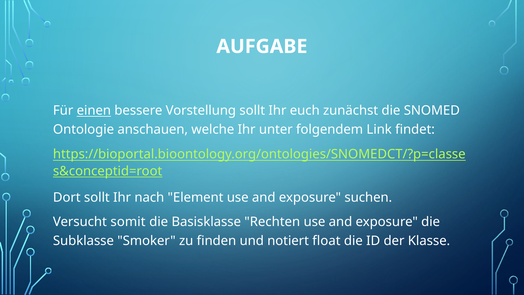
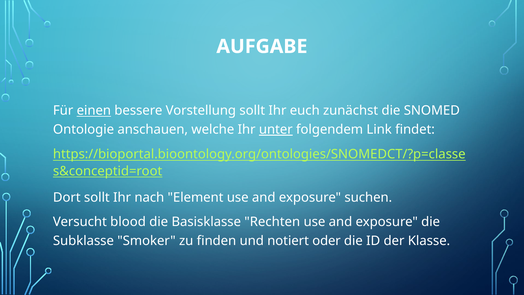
unter underline: none -> present
somit: somit -> blood
float: float -> oder
